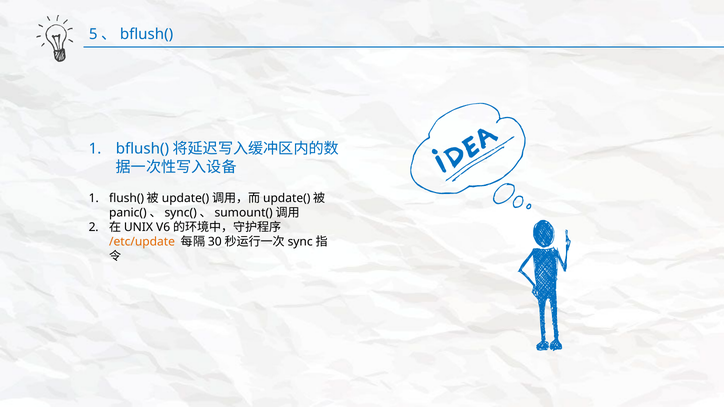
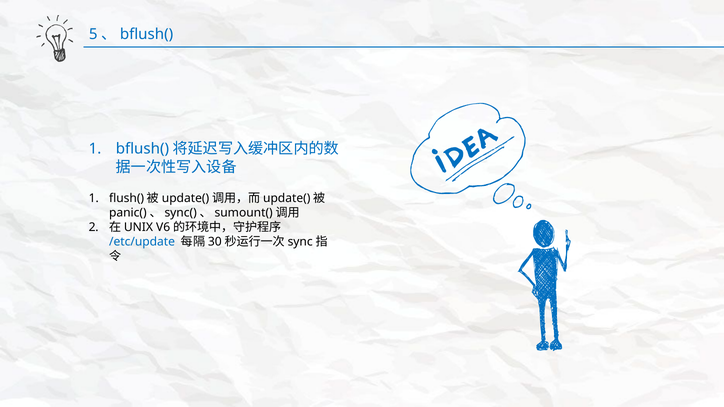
/etc/update colour: orange -> blue
